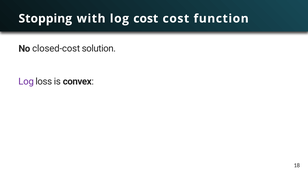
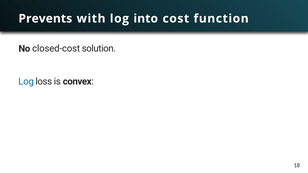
Stopping: Stopping -> Prevents
log cost: cost -> into
Log at (26, 82) colour: purple -> blue
